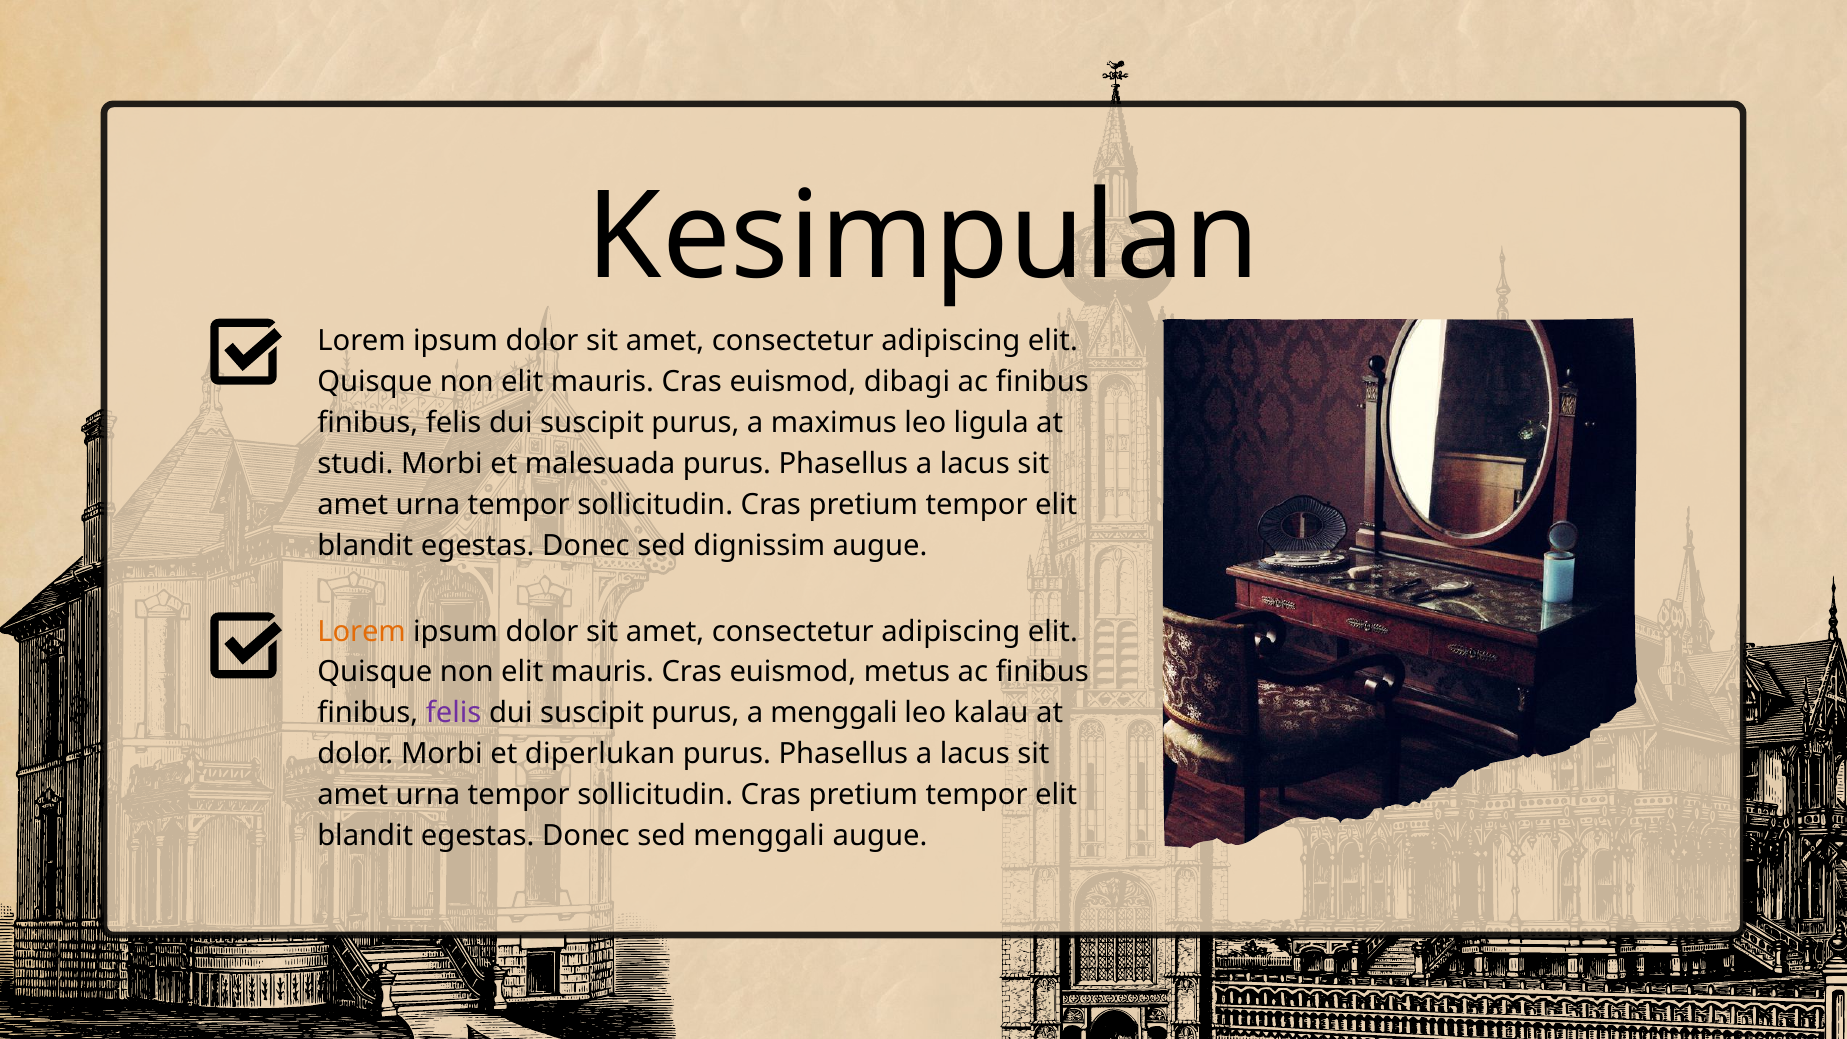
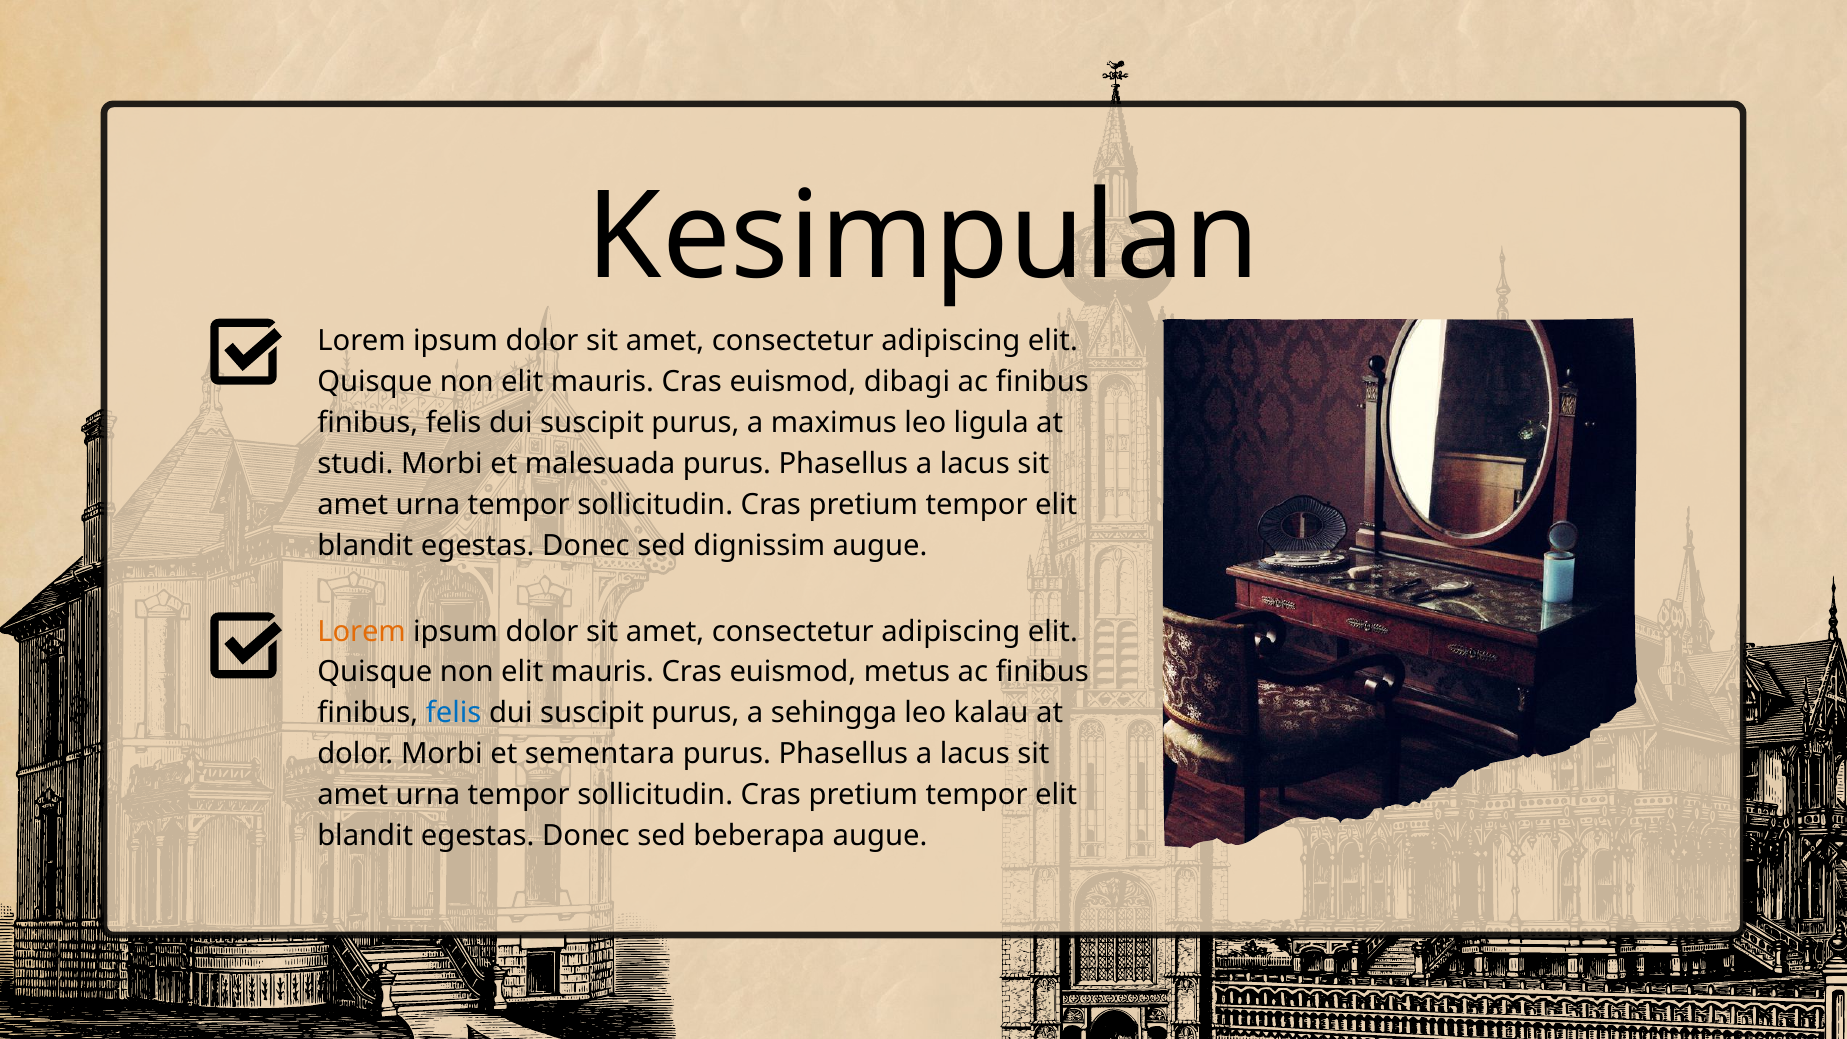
felis at (454, 713) colour: purple -> blue
a menggali: menggali -> sehingga
diperlukan: diperlukan -> sementara
sed menggali: menggali -> beberapa
